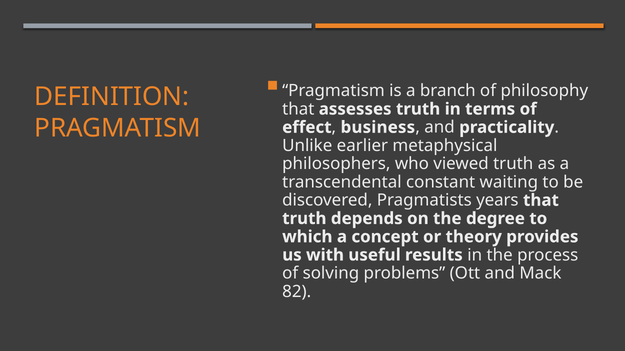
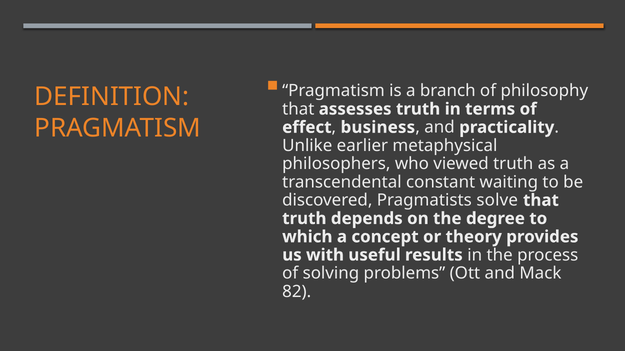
years: years -> solve
